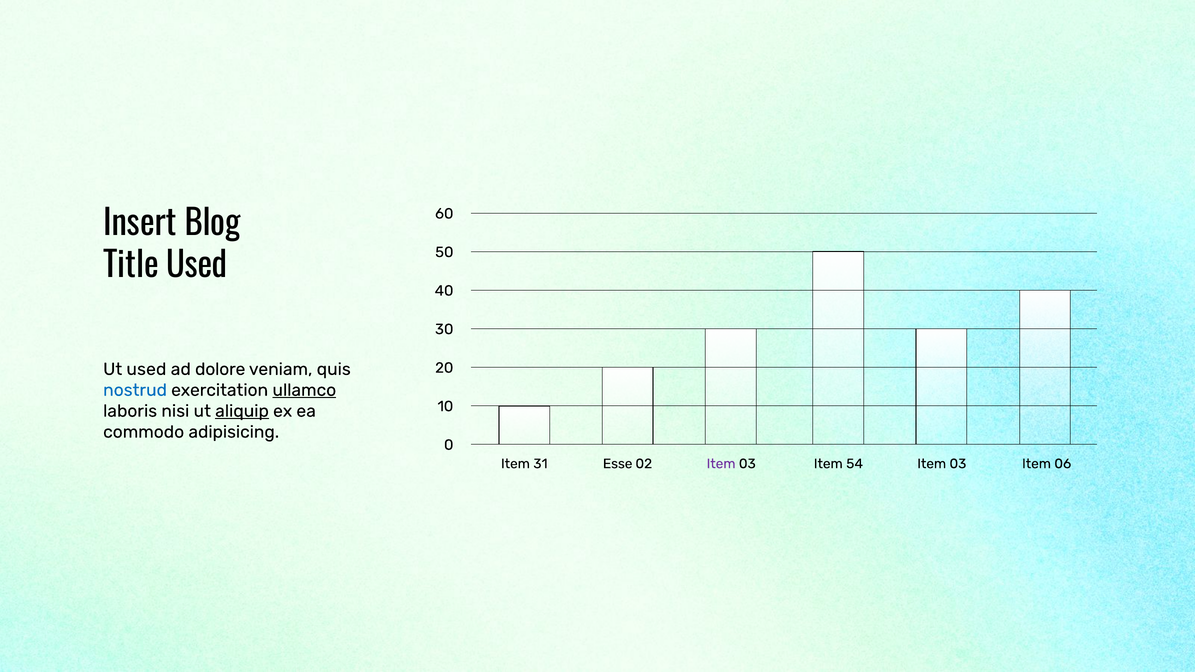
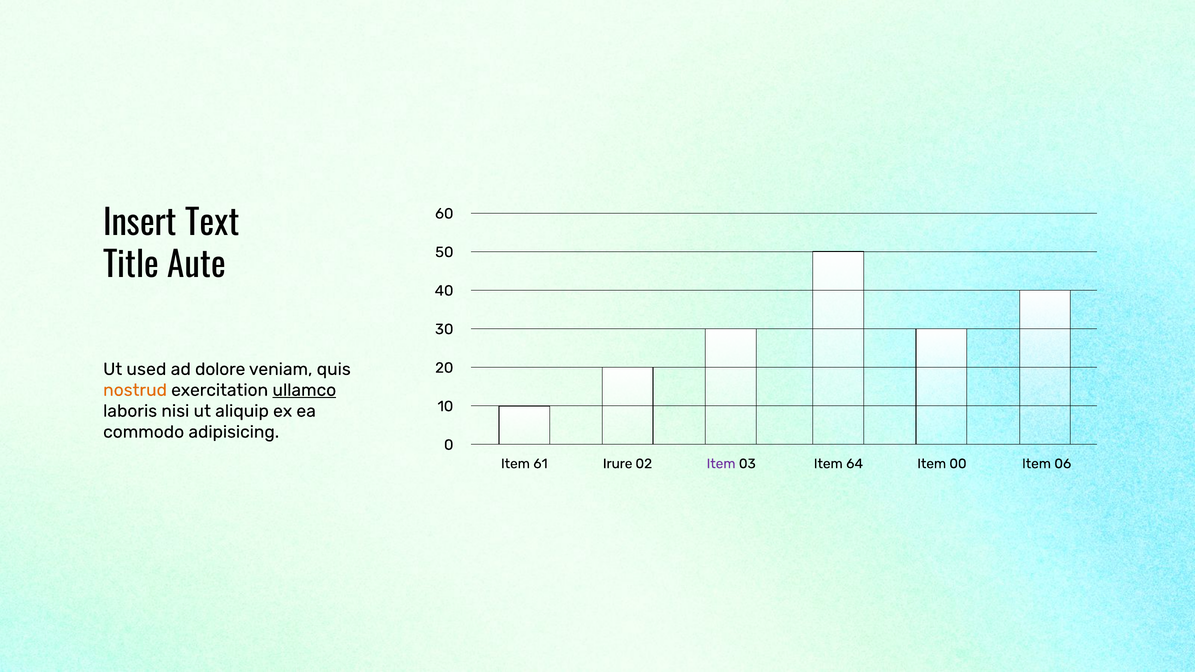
Blog: Blog -> Text
Title Used: Used -> Aute
nostrud colour: blue -> orange
aliquip underline: present -> none
31: 31 -> 61
Esse: Esse -> Irure
54: 54 -> 64
03 at (958, 464): 03 -> 00
